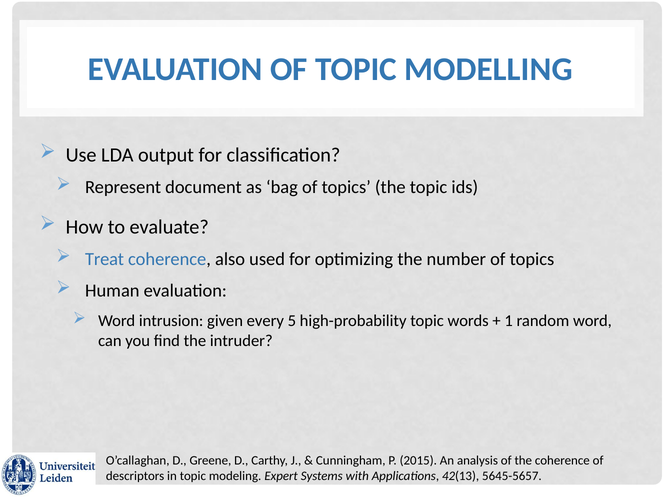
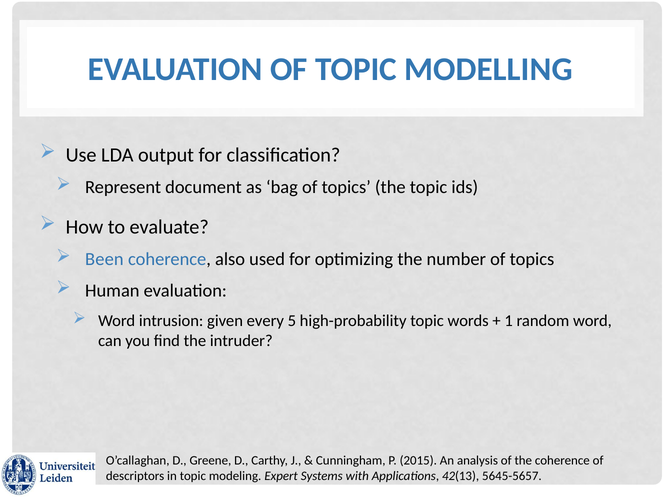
Treat: Treat -> Been
